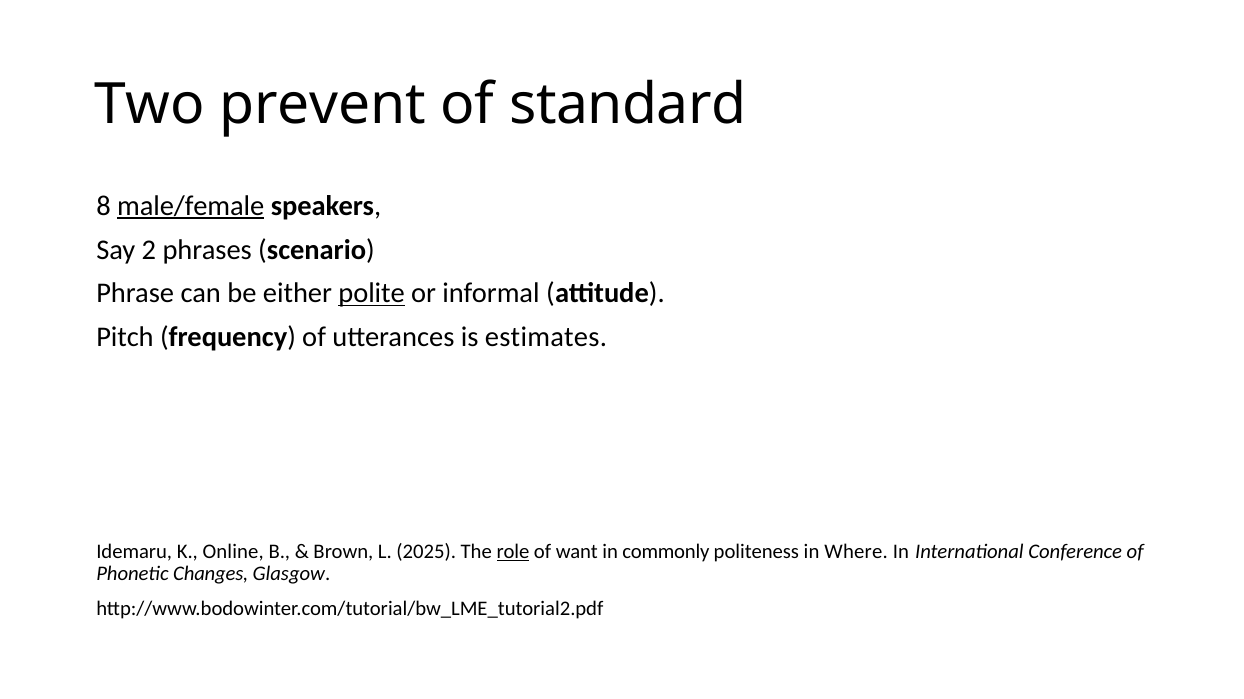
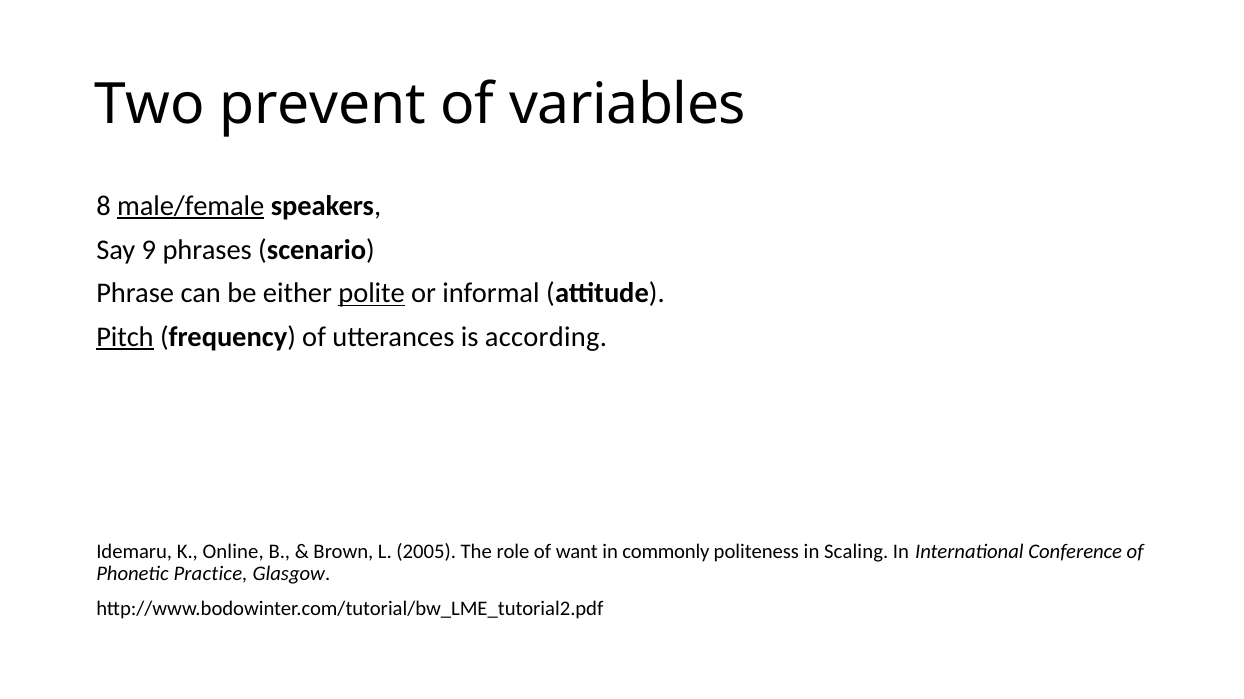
standard: standard -> variables
2: 2 -> 9
Pitch underline: none -> present
estimates: estimates -> according
2025: 2025 -> 2005
role underline: present -> none
Where: Where -> Scaling
Changes: Changes -> Practice
